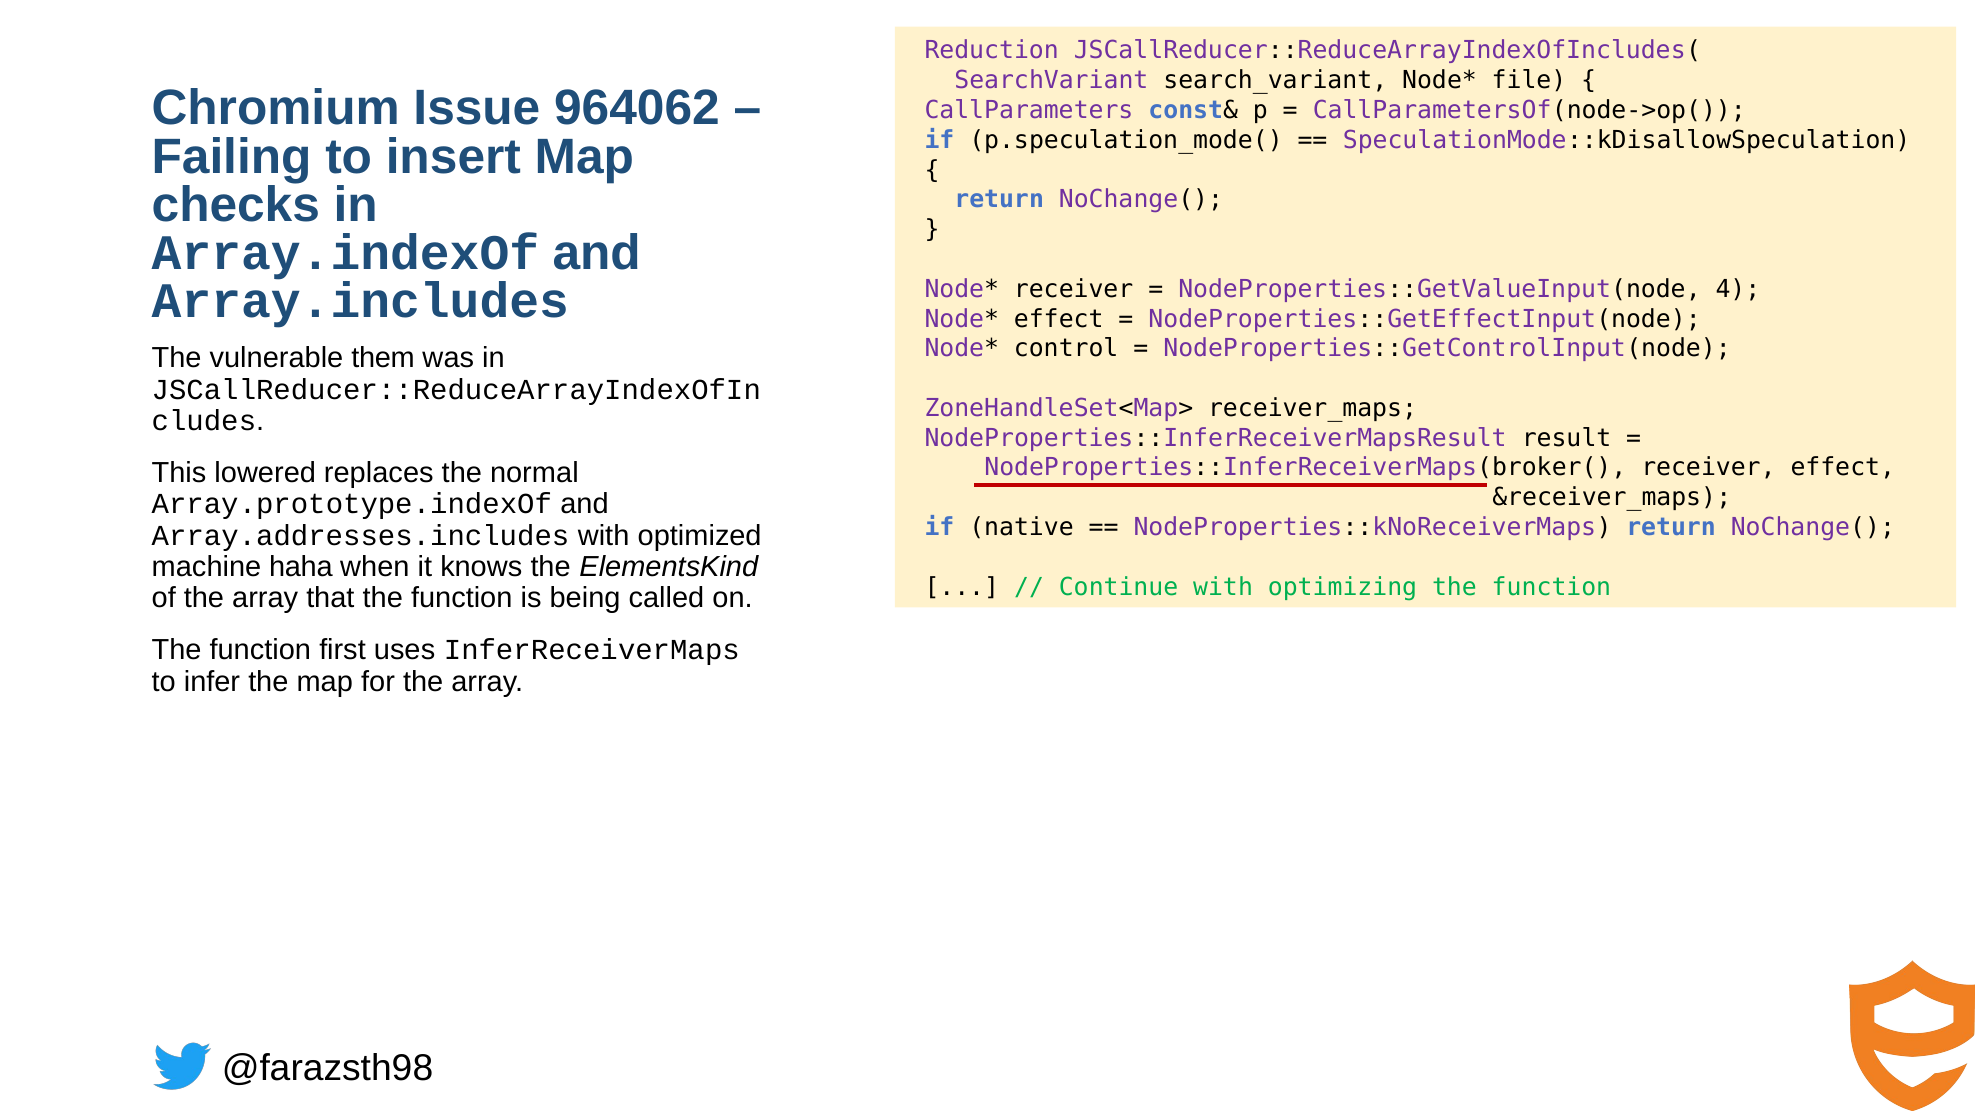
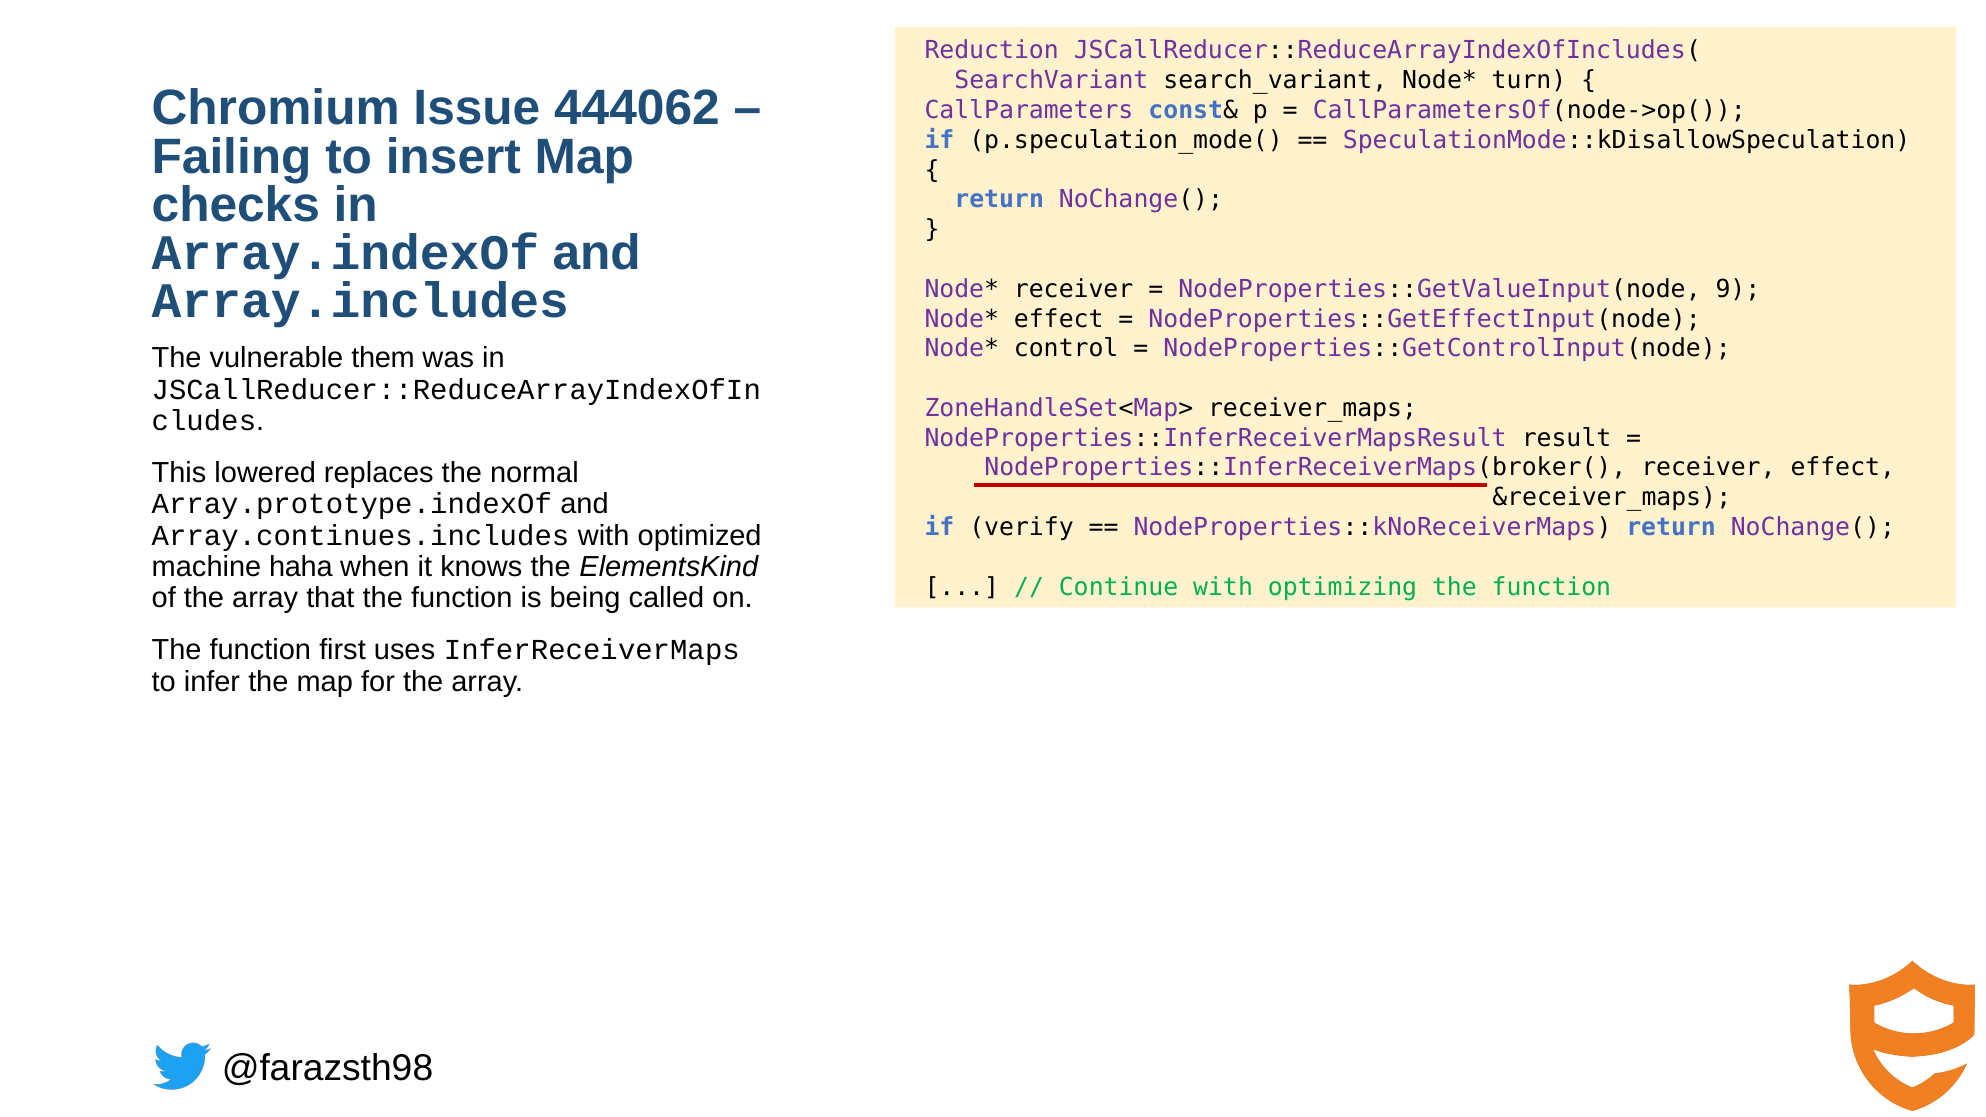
file: file -> turn
964062: 964062 -> 444062
4: 4 -> 9
native: native -> verify
Array.addresses.includes: Array.addresses.includes -> Array.continues.includes
